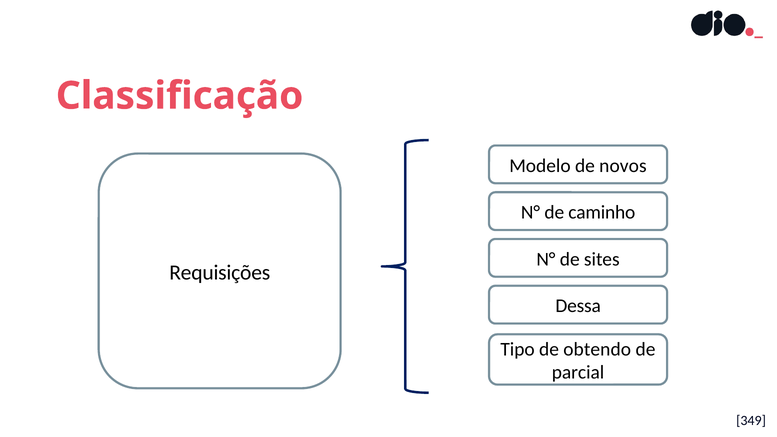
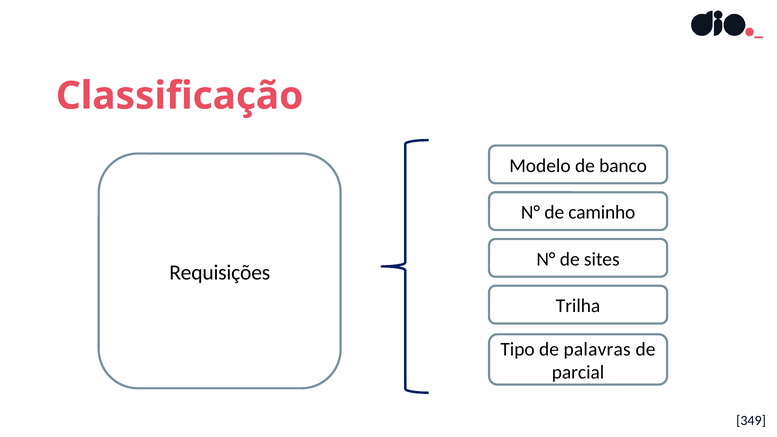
novos: novos -> banco
Dessa: Dessa -> Trilha
obtendo: obtendo -> palavras
